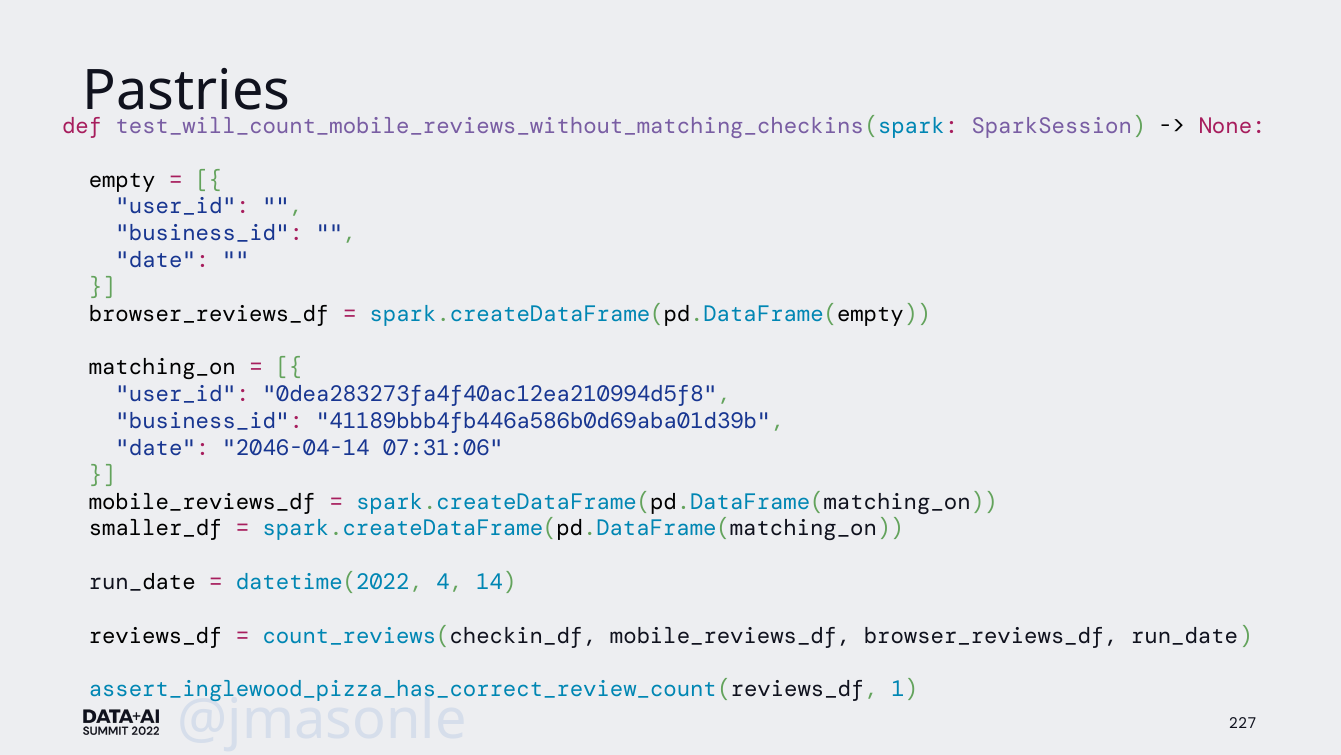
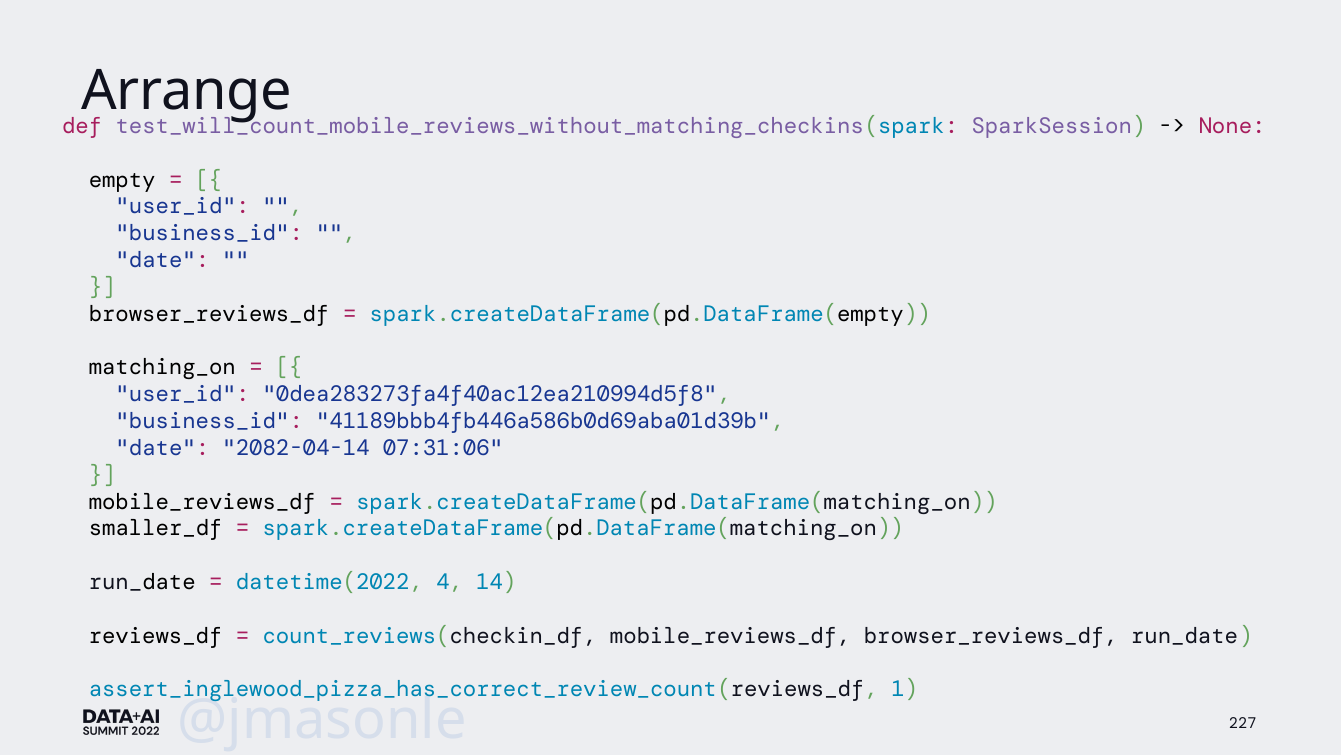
Pastries: Pastries -> Arrange
2046-04-14: 2046-04-14 -> 2082-04-14
